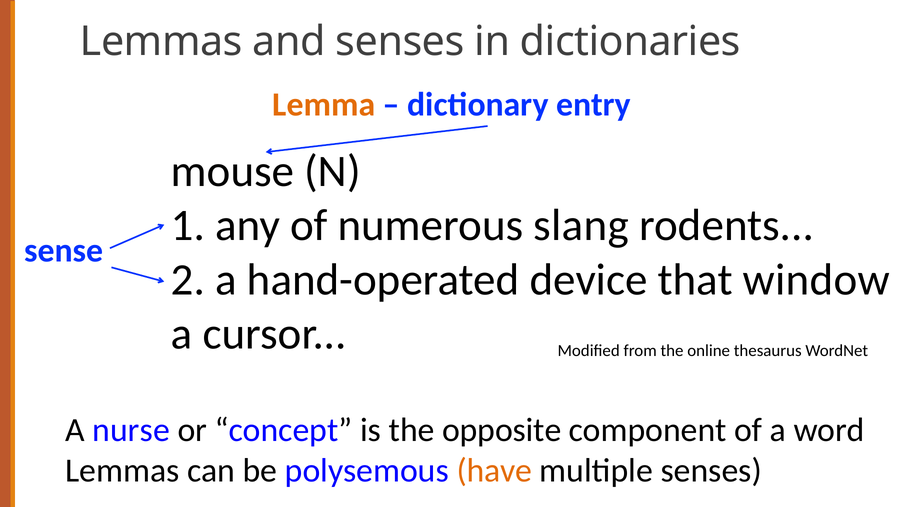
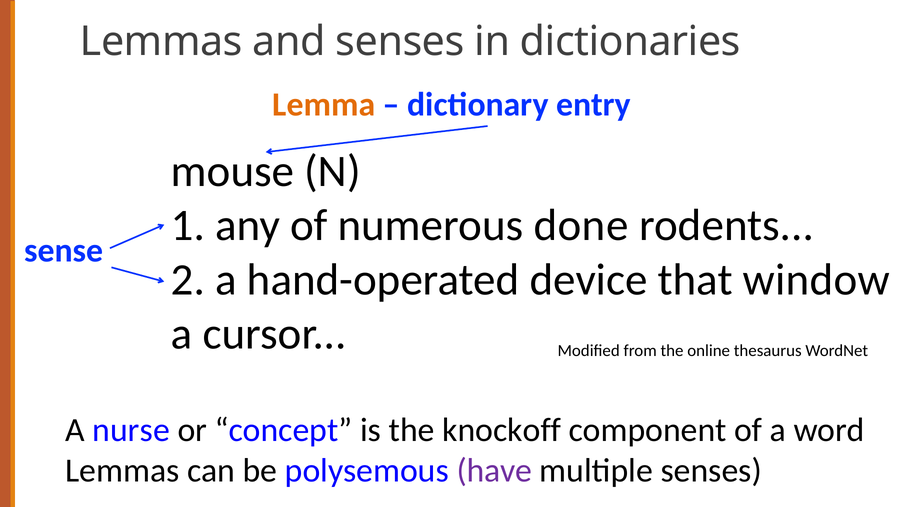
slang: slang -> done
opposite: opposite -> knockoff
have colour: orange -> purple
